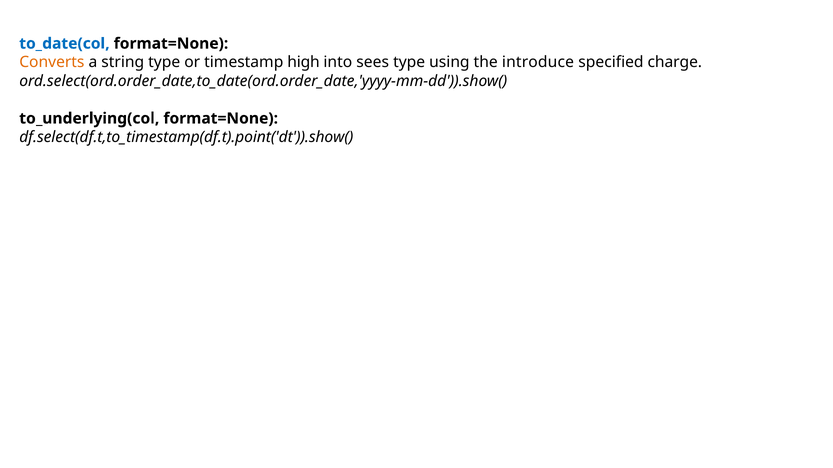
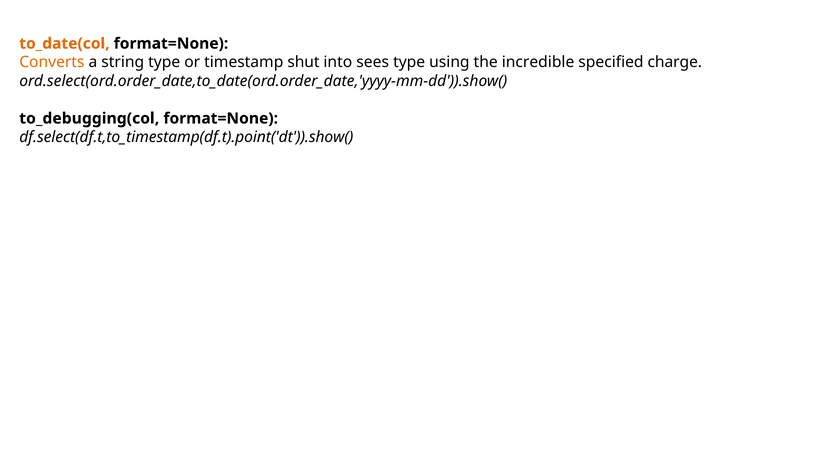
to_date(col colour: blue -> orange
high: high -> shut
introduce: introduce -> incredible
to_underlying(col: to_underlying(col -> to_debugging(col
